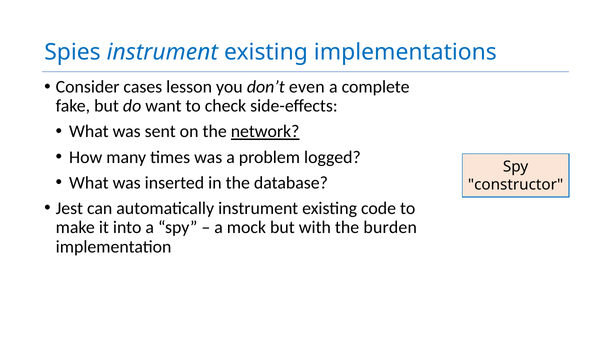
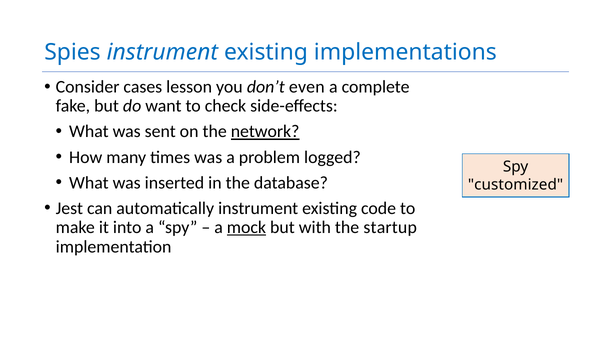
constructor: constructor -> customized
mock underline: none -> present
burden: burden -> startup
